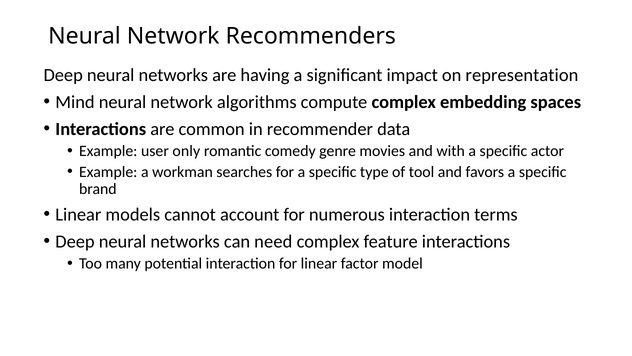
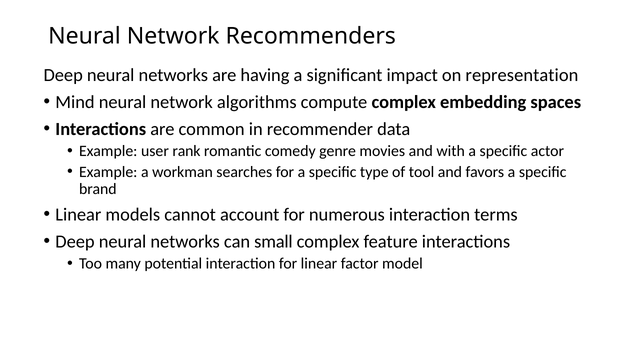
only: only -> rank
need: need -> small
